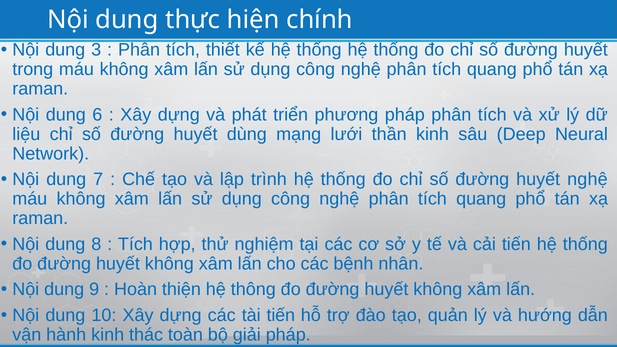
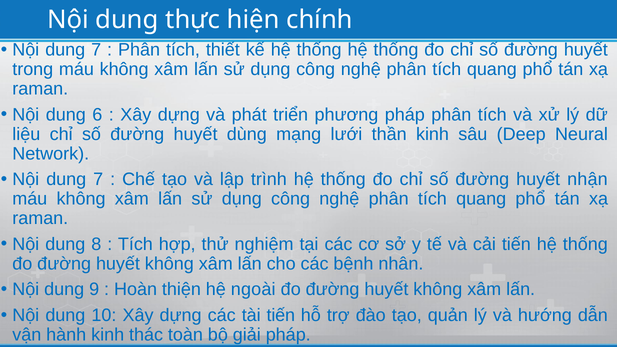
3 at (96, 50): 3 -> 7
huyết nghệ: nghệ -> nhận
thông: thông -> ngoài
